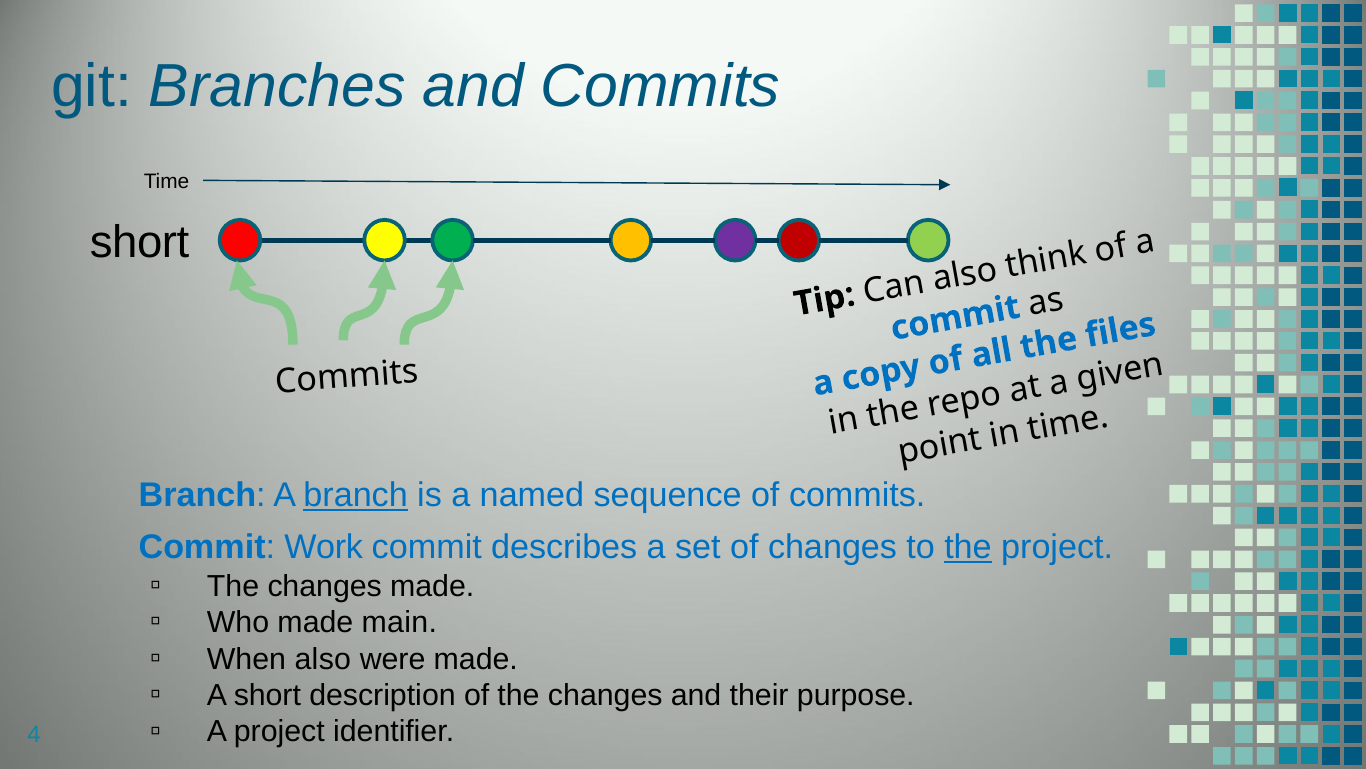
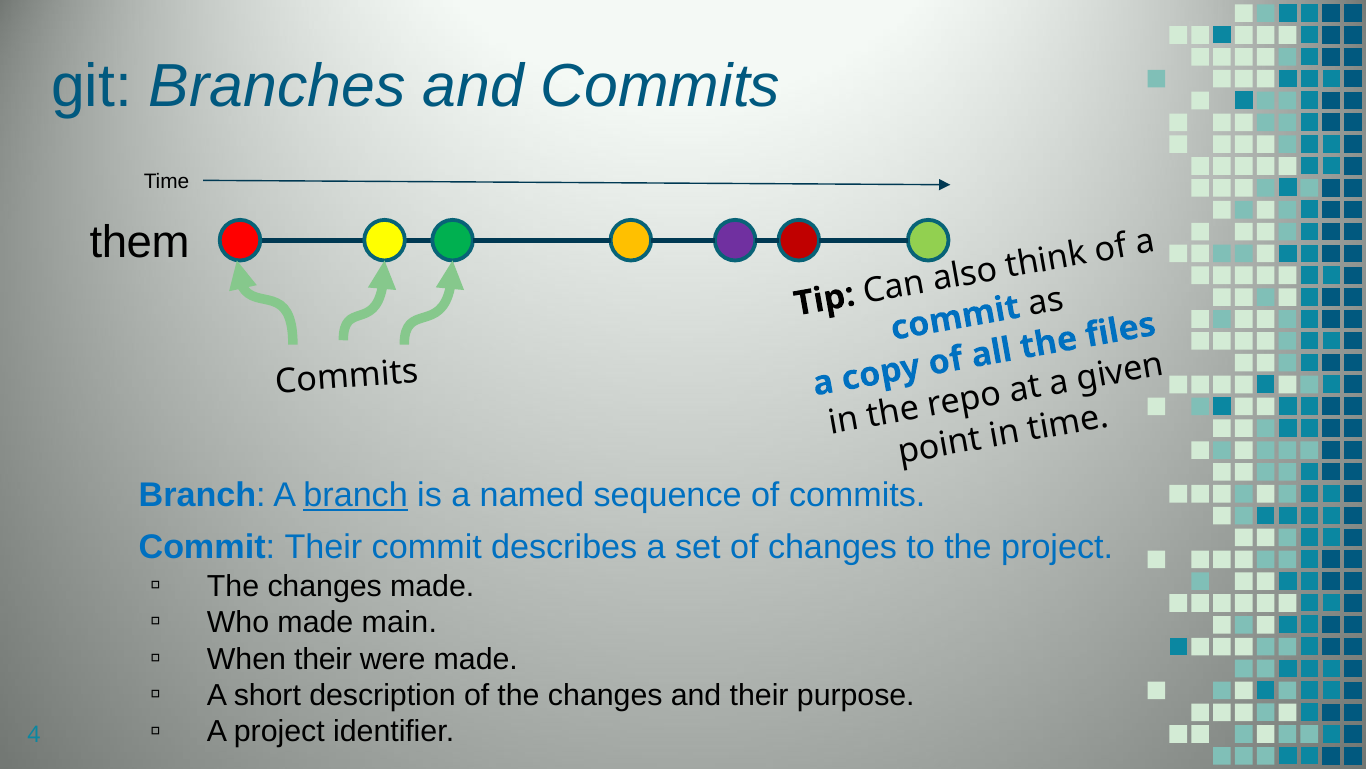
short at (140, 242): short -> them
Commit Work: Work -> Their
the at (968, 547) underline: present -> none
When also: also -> their
